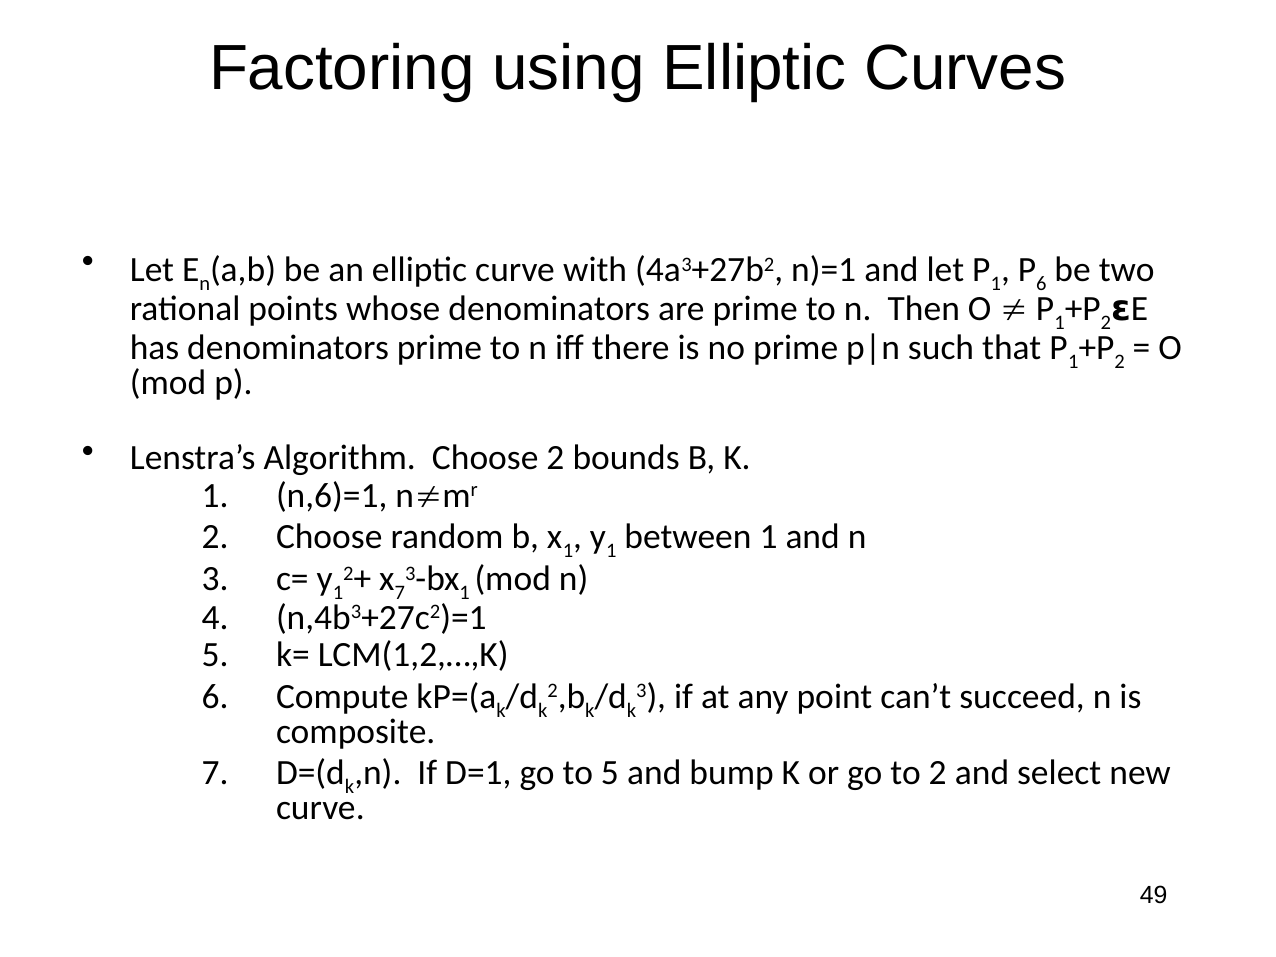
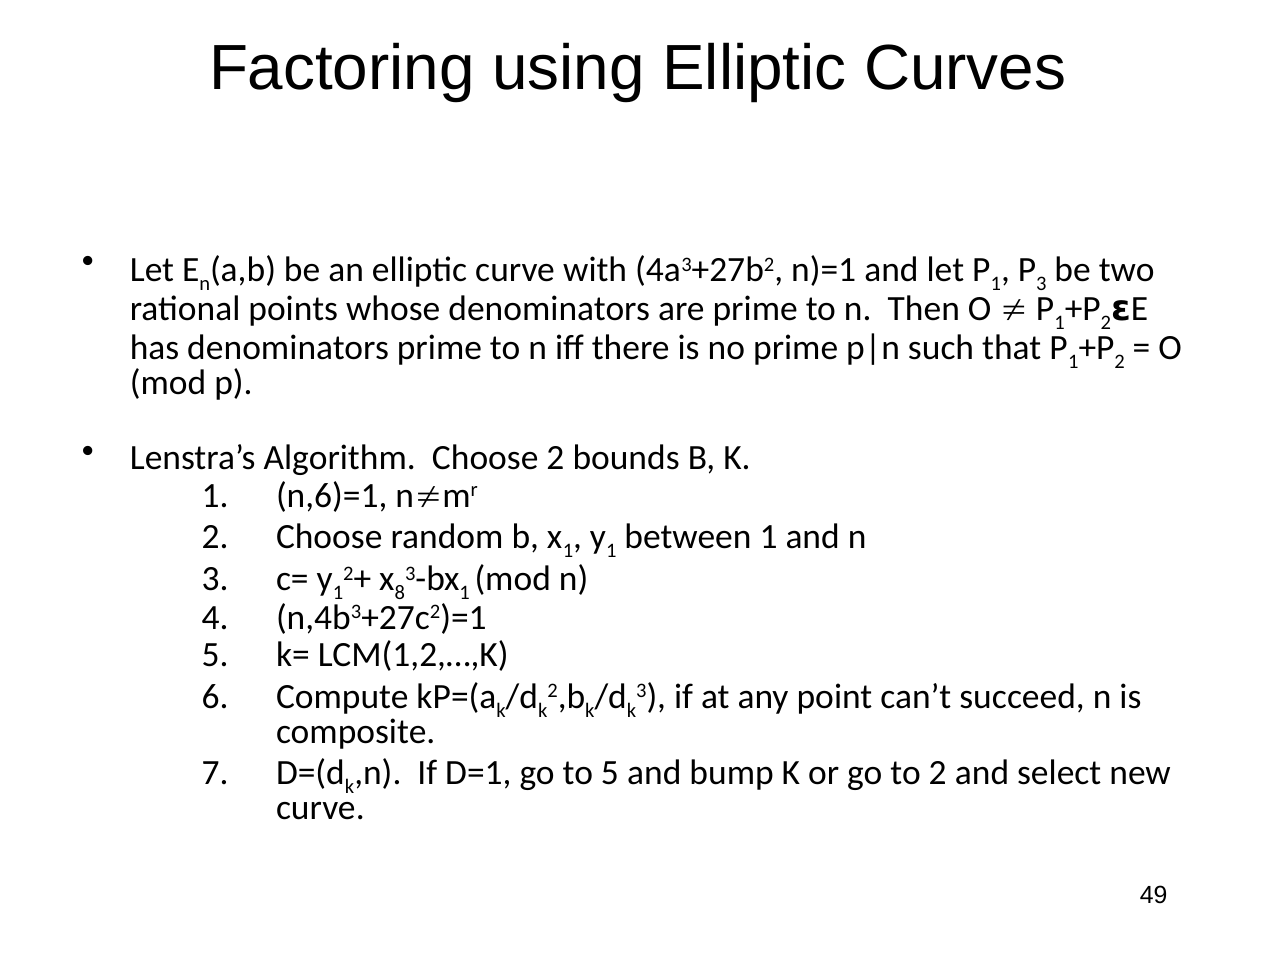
P 6: 6 -> 3
7 at (400, 593): 7 -> 8
